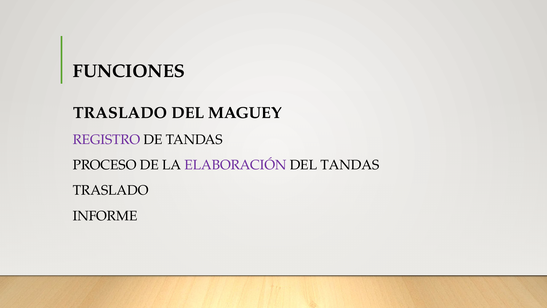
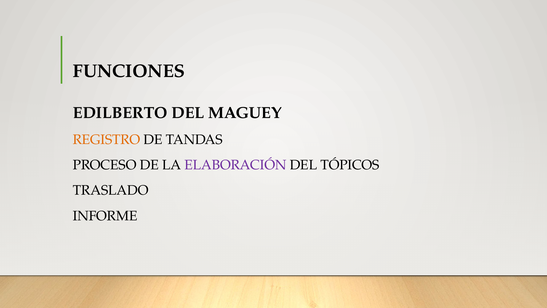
TRASLADO at (120, 113): TRASLADO -> EDILBERTO
REGISTRO colour: purple -> orange
DEL TANDAS: TANDAS -> TÓPICOS
